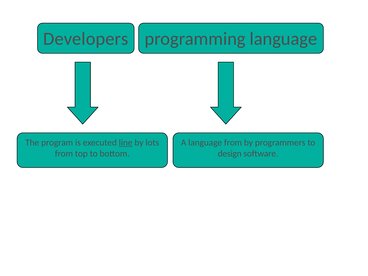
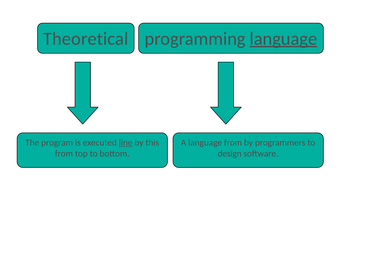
Developers: Developers -> Theoretical
language at (283, 39) underline: none -> present
lots: lots -> this
